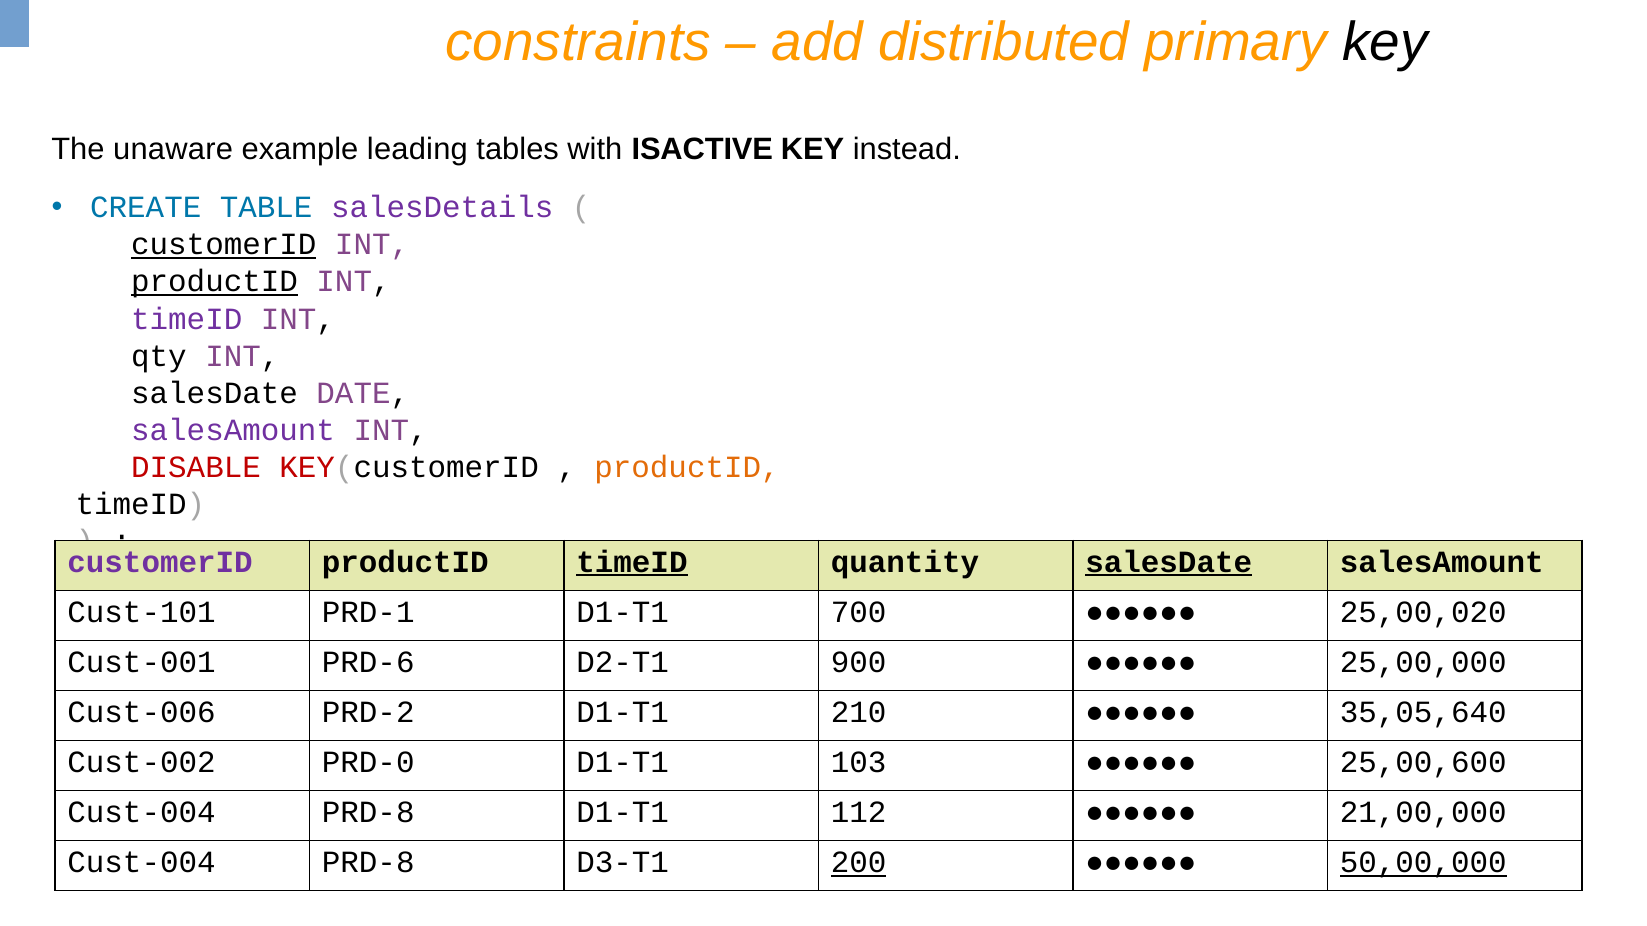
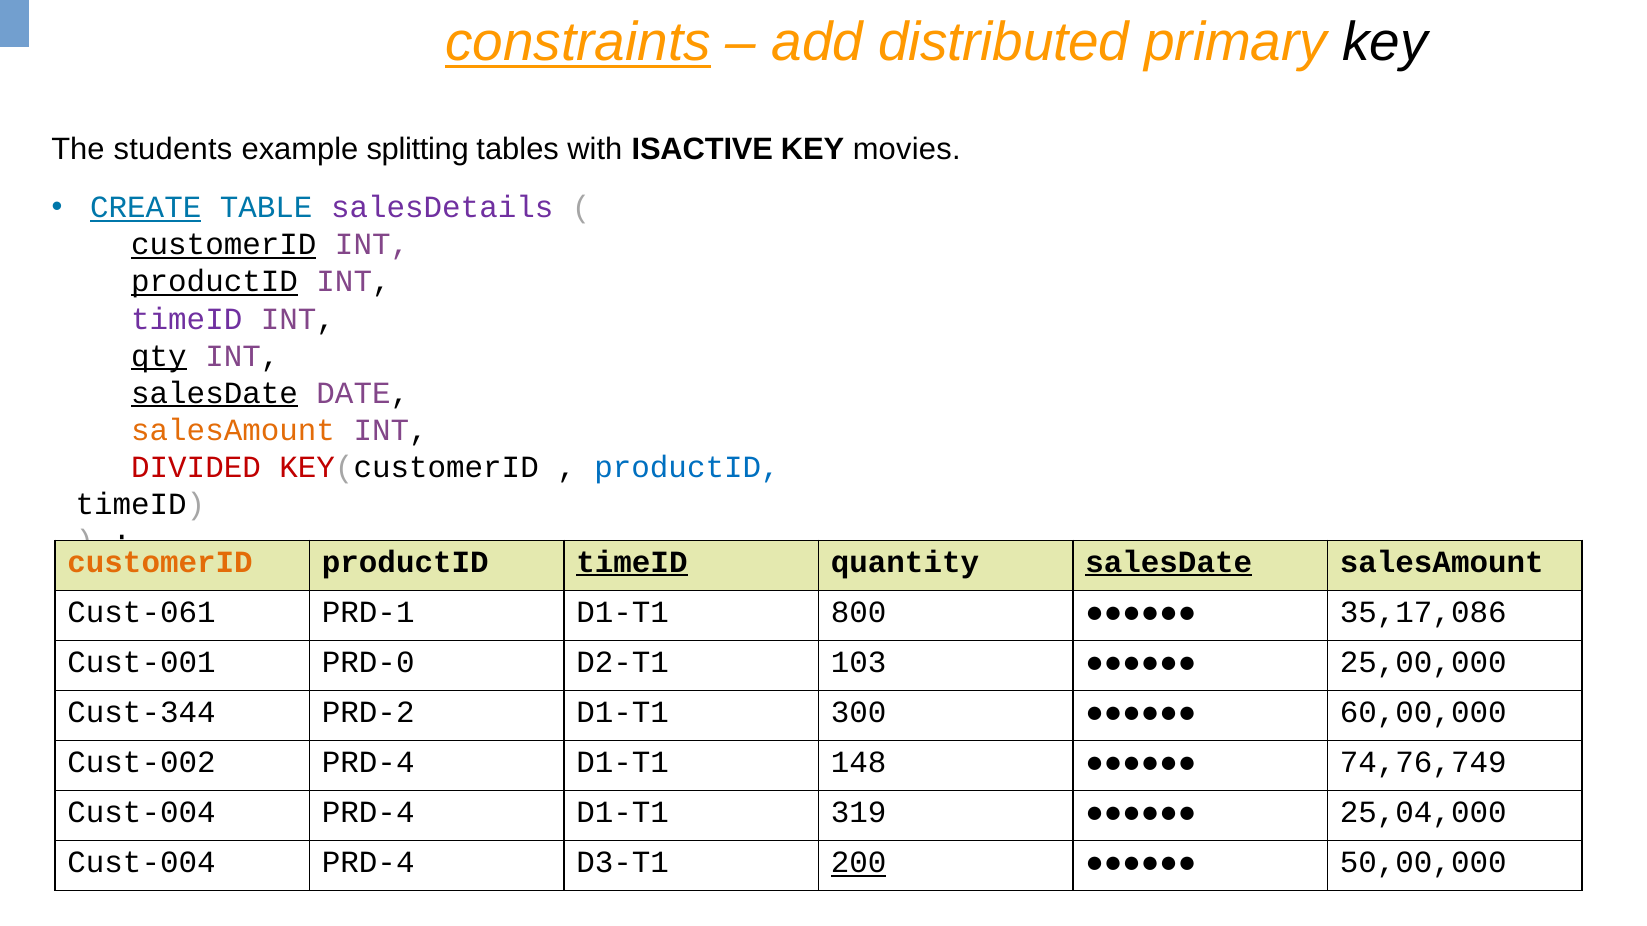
constraints underline: none -> present
unaware: unaware -> students
leading: leading -> splitting
instead: instead -> movies
CREATE underline: none -> present
qty underline: none -> present
salesDate at (215, 393) underline: none -> present
salesAmount at (233, 430) colour: purple -> orange
DISABLE: DISABLE -> DIVIDED
productID at (687, 467) colour: orange -> blue
customerID at (160, 562) colour: purple -> orange
Cust-101: Cust-101 -> Cust-061
700: 700 -> 800
25,00,020: 25,00,020 -> 35,17,086
PRD-6: PRD-6 -> PRD-0
900: 900 -> 103
Cust-006: Cust-006 -> Cust-344
210: 210 -> 300
35,05,640: 35,05,640 -> 60,00,000
Cust-002 PRD-0: PRD-0 -> PRD-4
103: 103 -> 148
25,00,600: 25,00,600 -> 74,76,749
PRD-8 at (368, 813): PRD-8 -> PRD-4
112: 112 -> 319
21,00,000: 21,00,000 -> 25,04,000
PRD-8 at (368, 863): PRD-8 -> PRD-4
50,00,000 underline: present -> none
